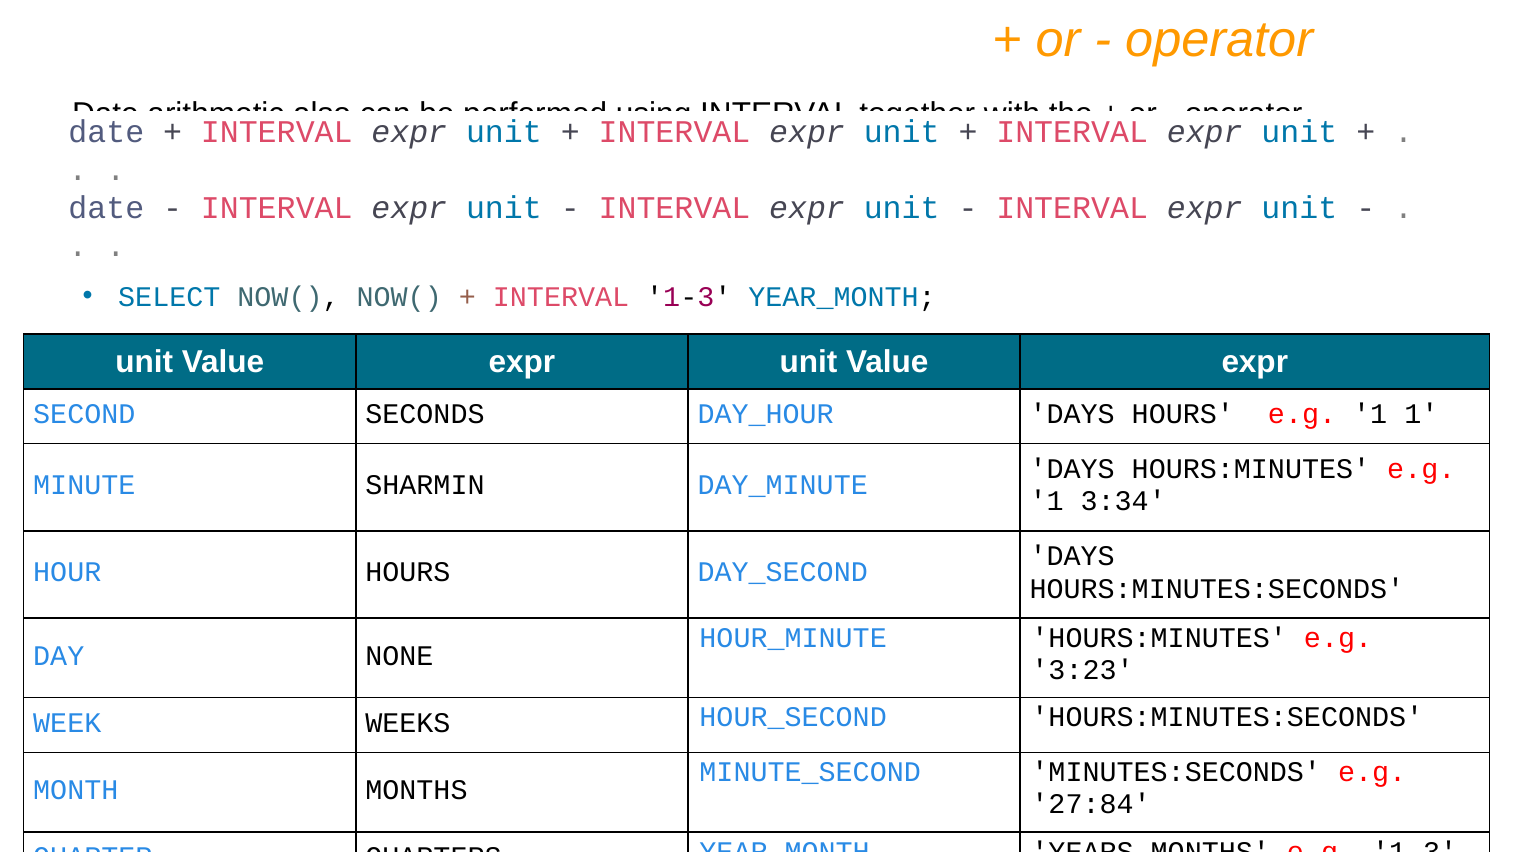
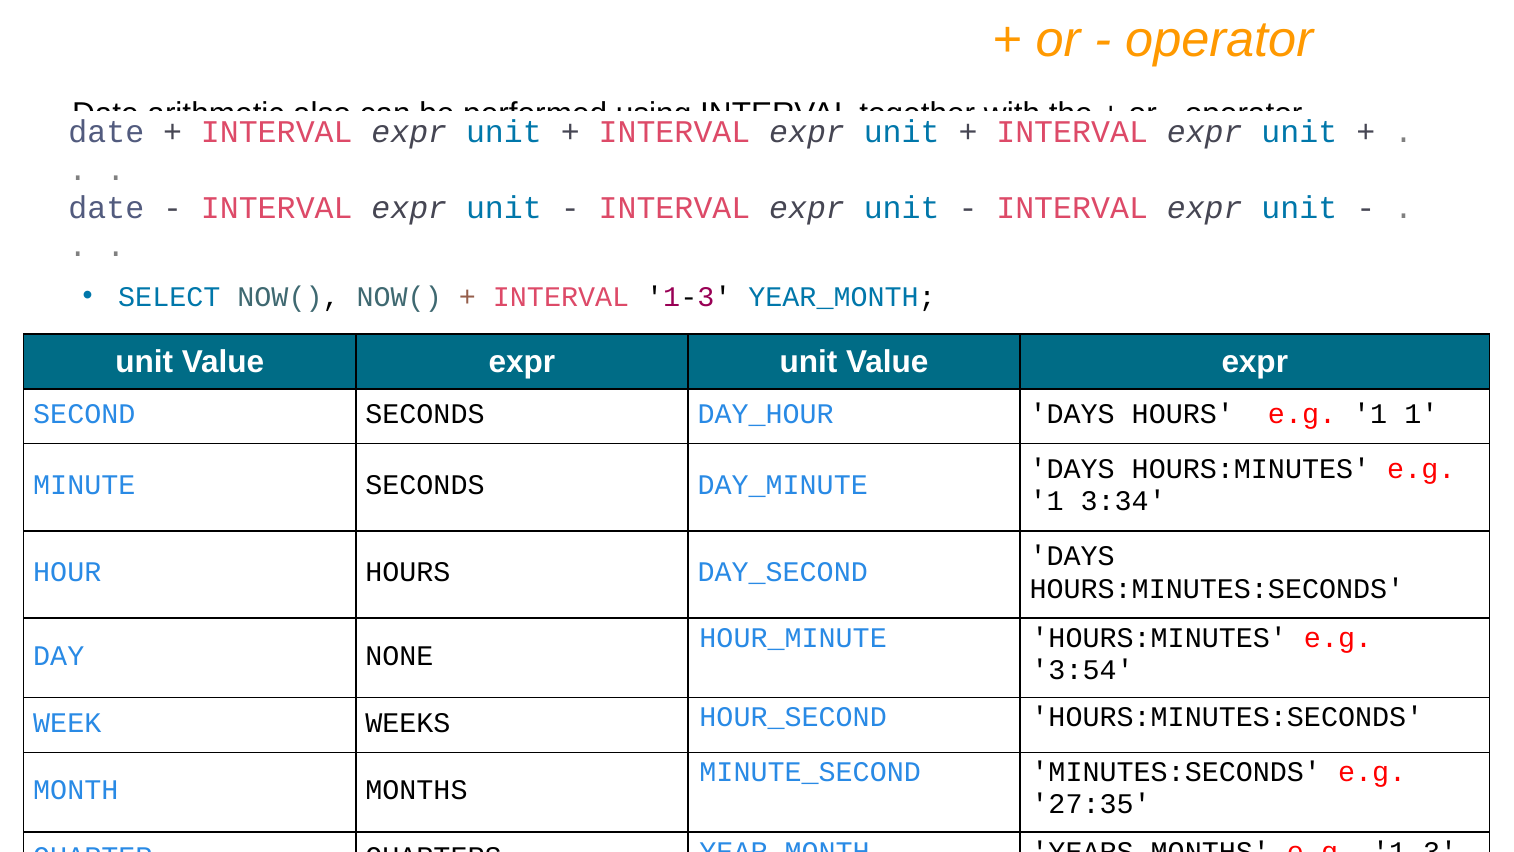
MINUTE SHARMIN: SHARMIN -> SECONDS
3:23: 3:23 -> 3:54
27:84: 27:84 -> 27:35
